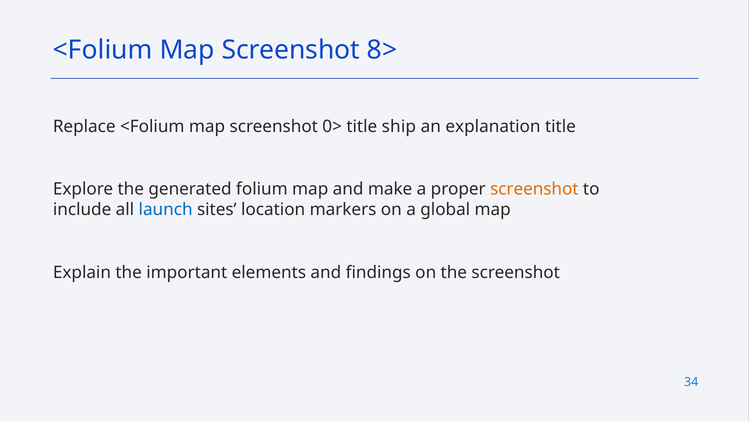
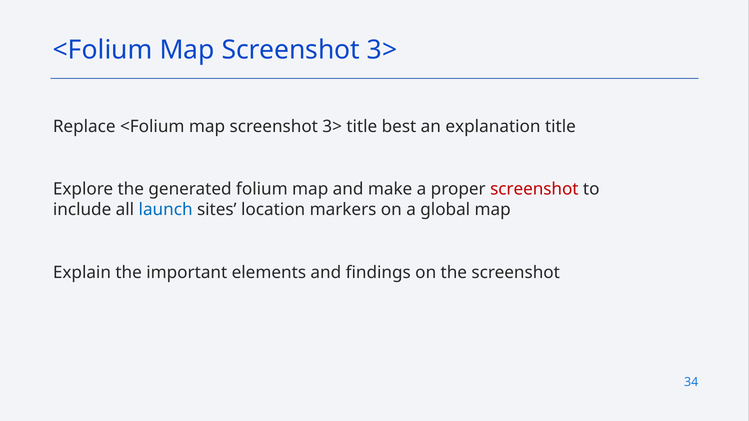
8> at (382, 50): 8> -> 3>
0> at (332, 126): 0> -> 3>
ship: ship -> best
screenshot at (534, 189) colour: orange -> red
